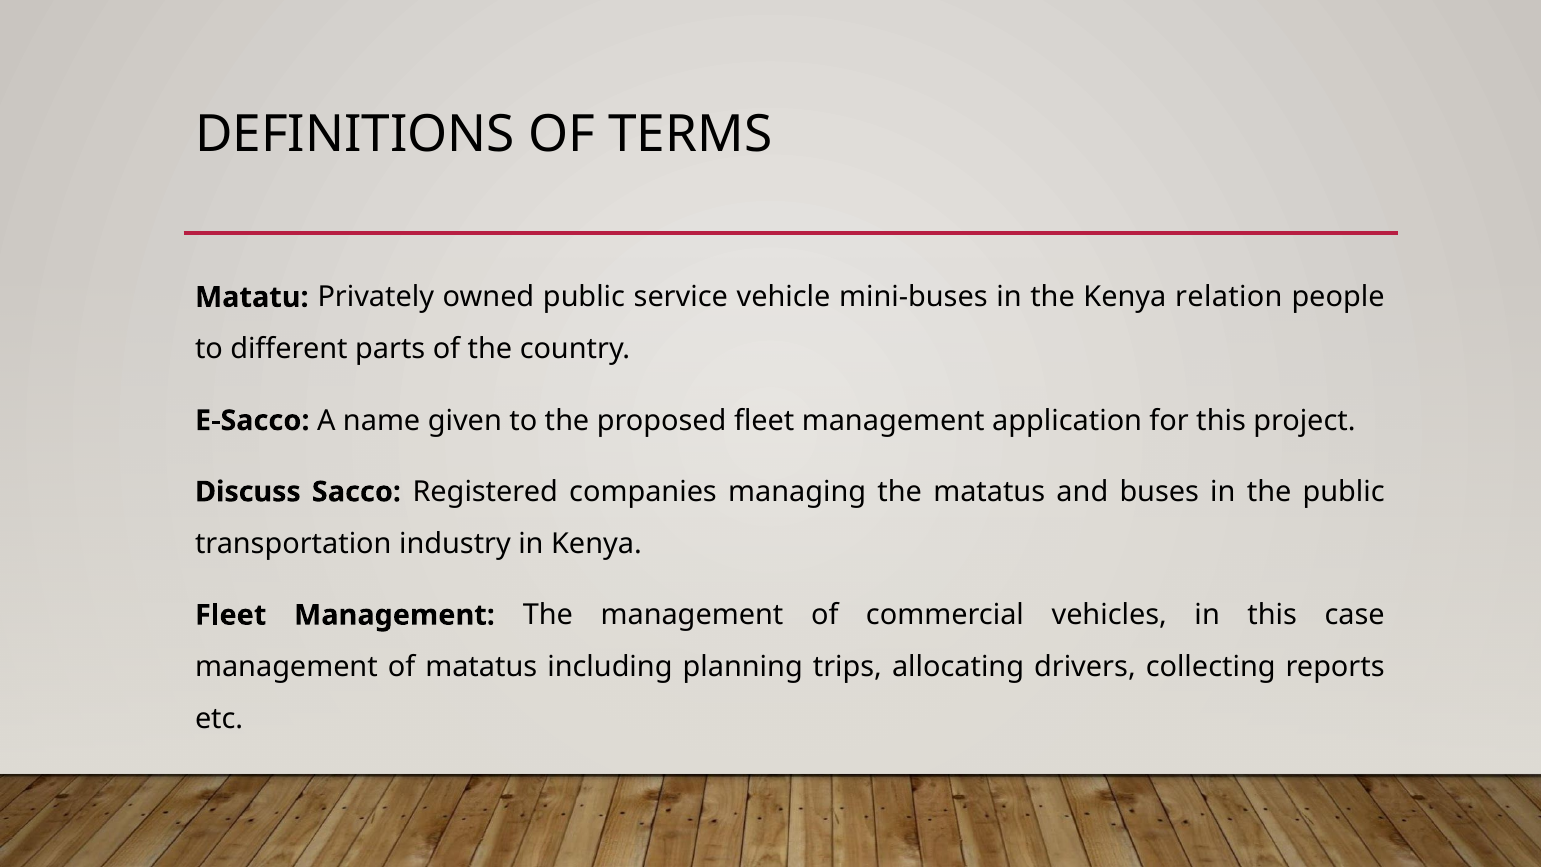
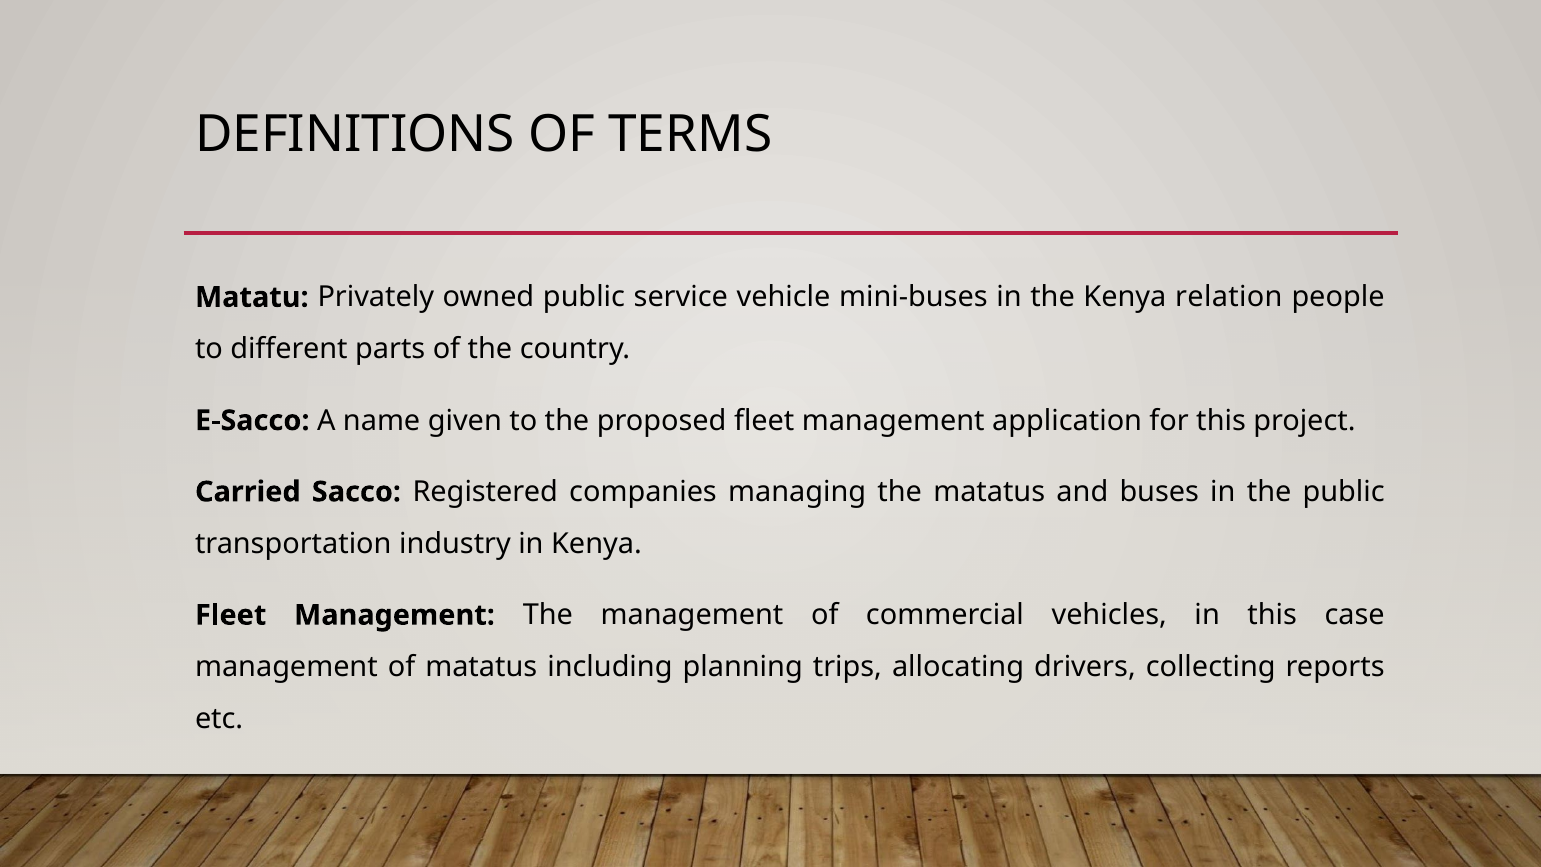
Discuss: Discuss -> Carried
